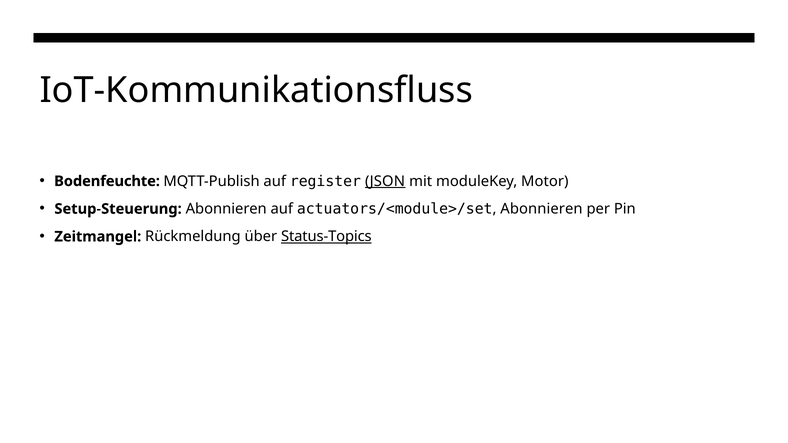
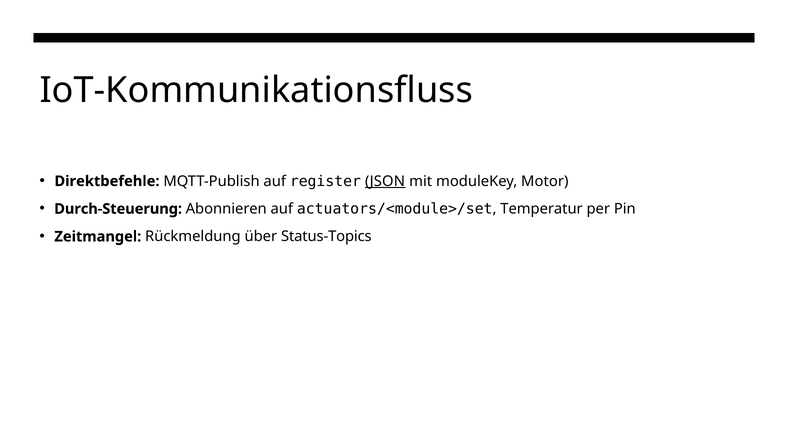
Bodenfeuchte: Bodenfeuchte -> Direktbefehle
Setup‑Steuerung: Setup‑Steuerung -> Durch‑Steuerung
Abonnieren at (541, 209): Abonnieren -> Temperatur
Status-Topics underline: present -> none
